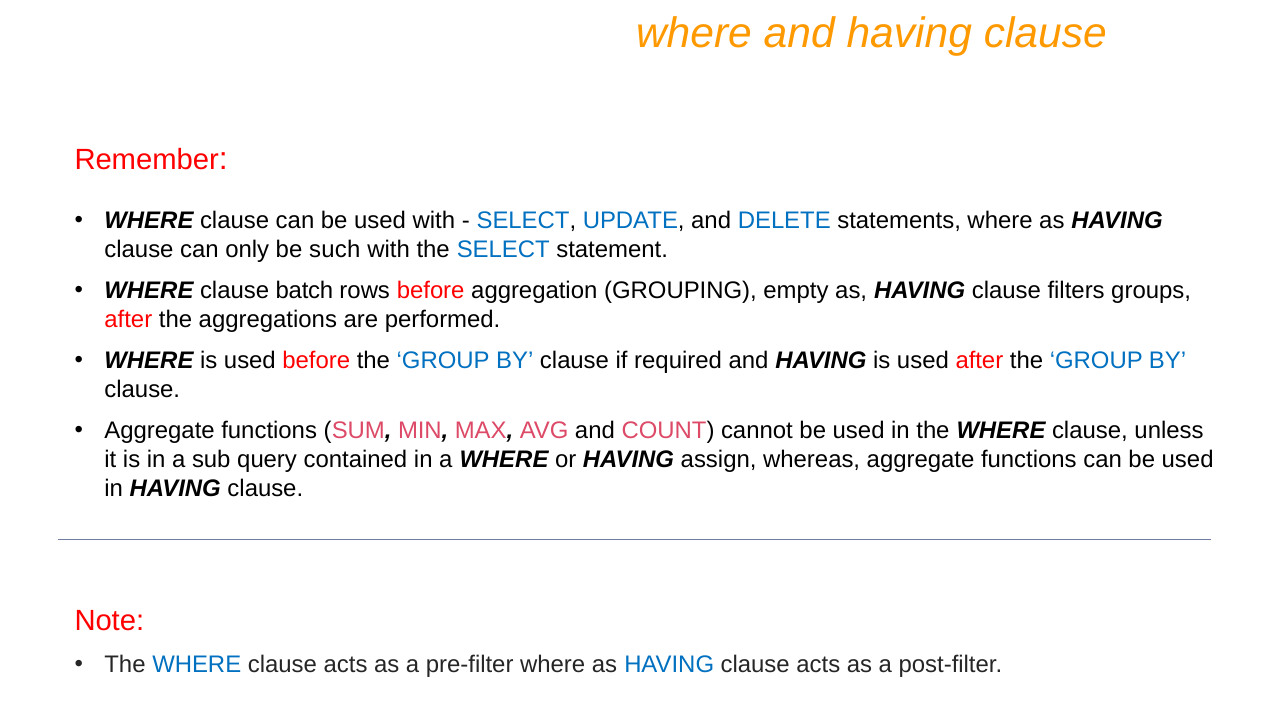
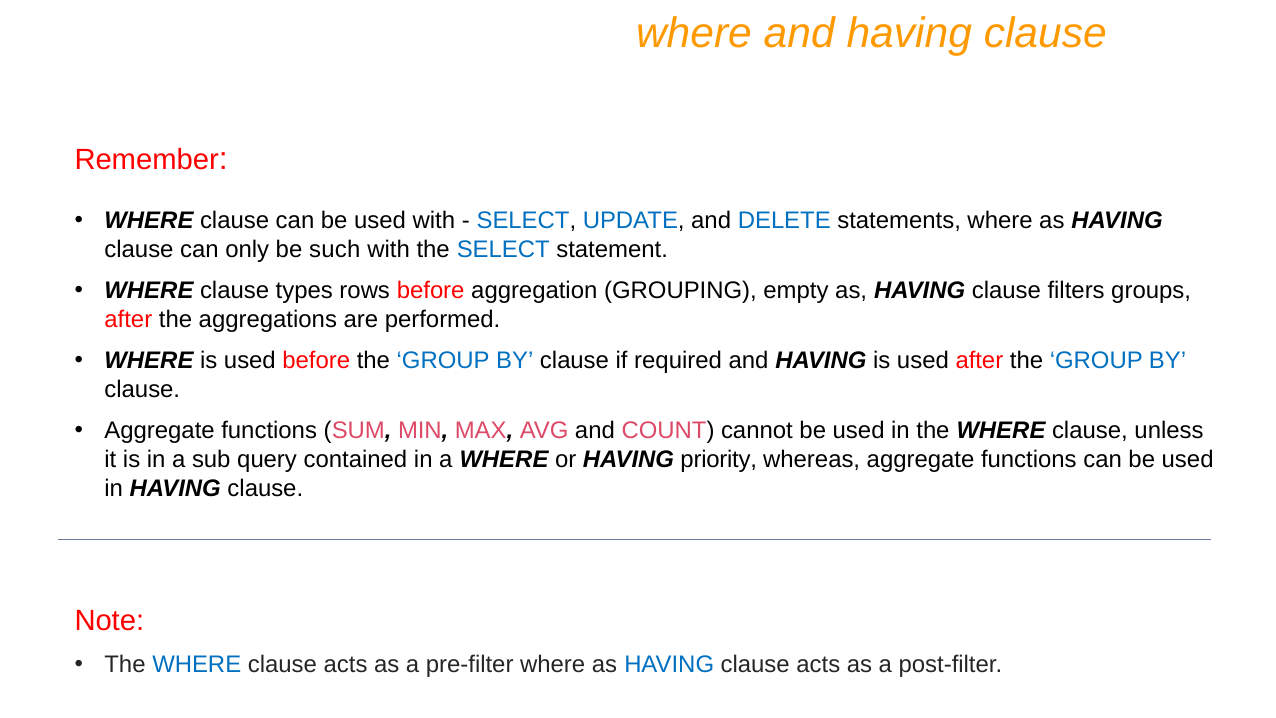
batch: batch -> types
assign: assign -> priority
